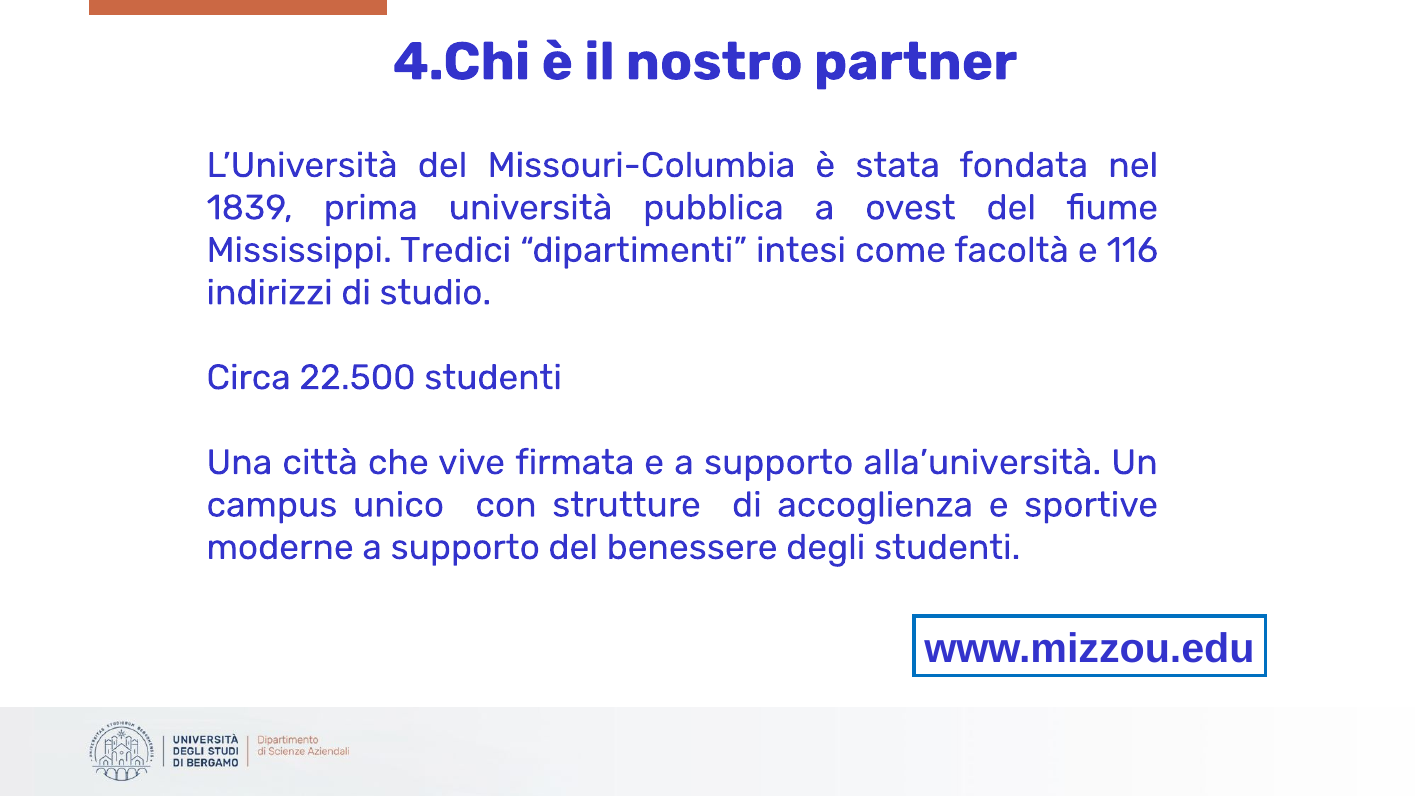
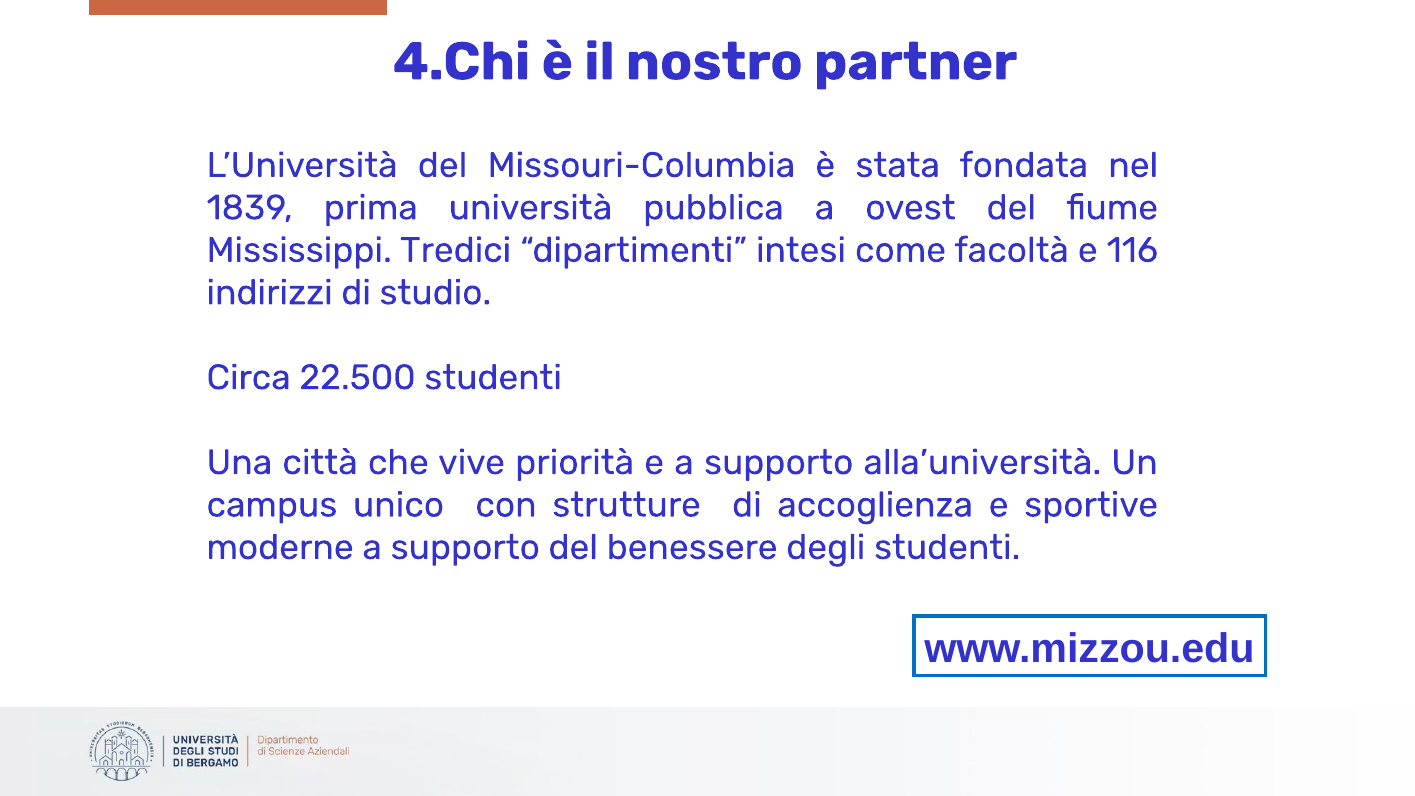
firmata: firmata -> priorità
